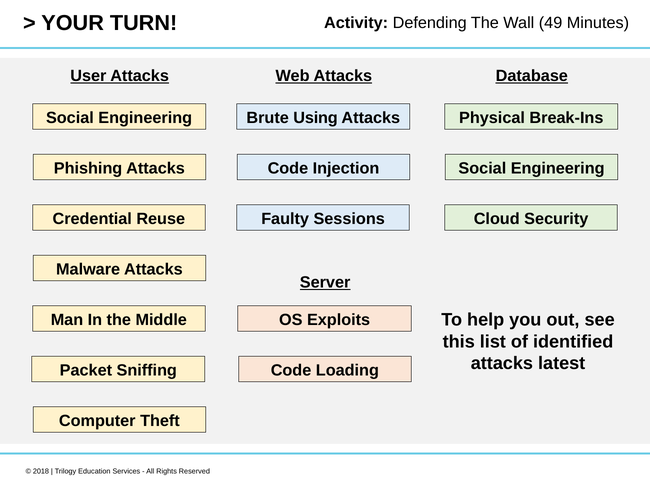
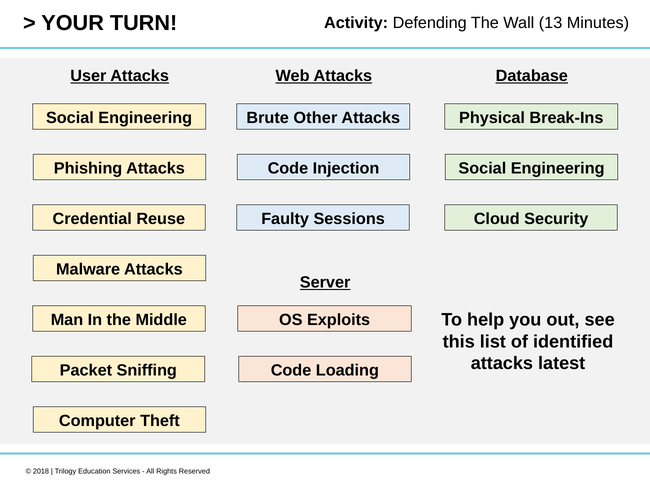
49: 49 -> 13
Using: Using -> Other
